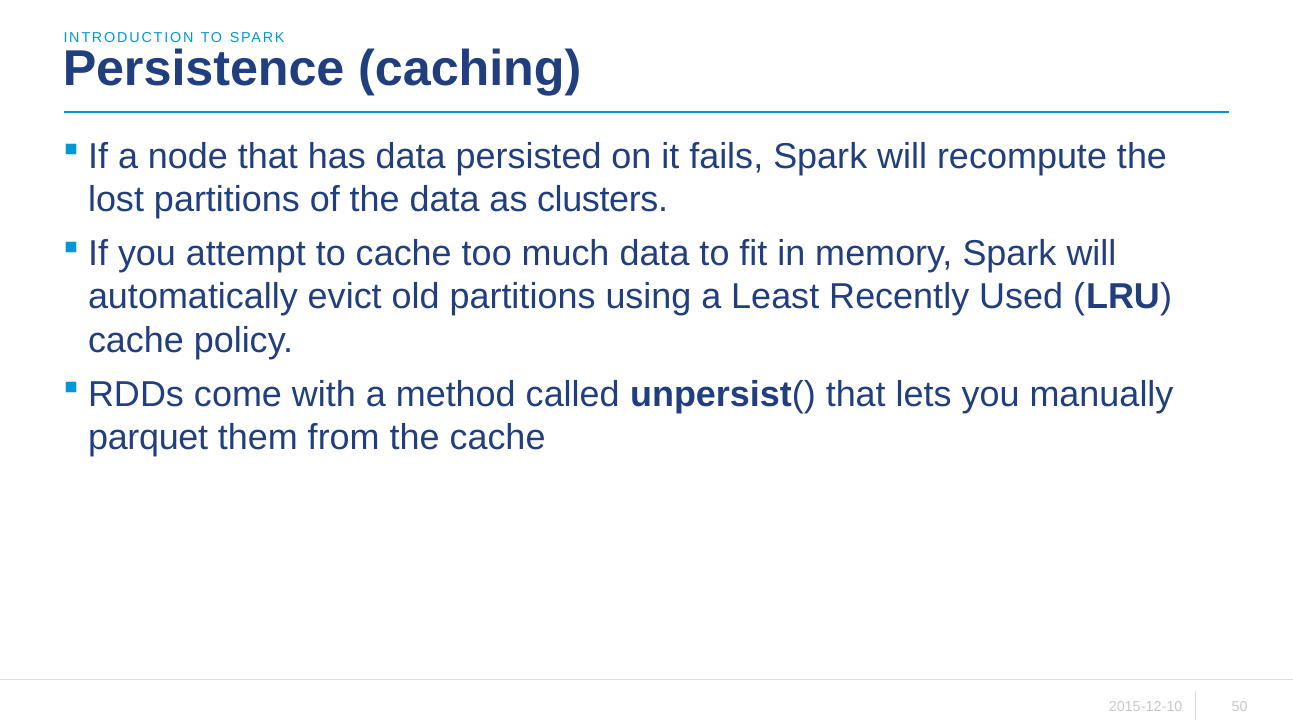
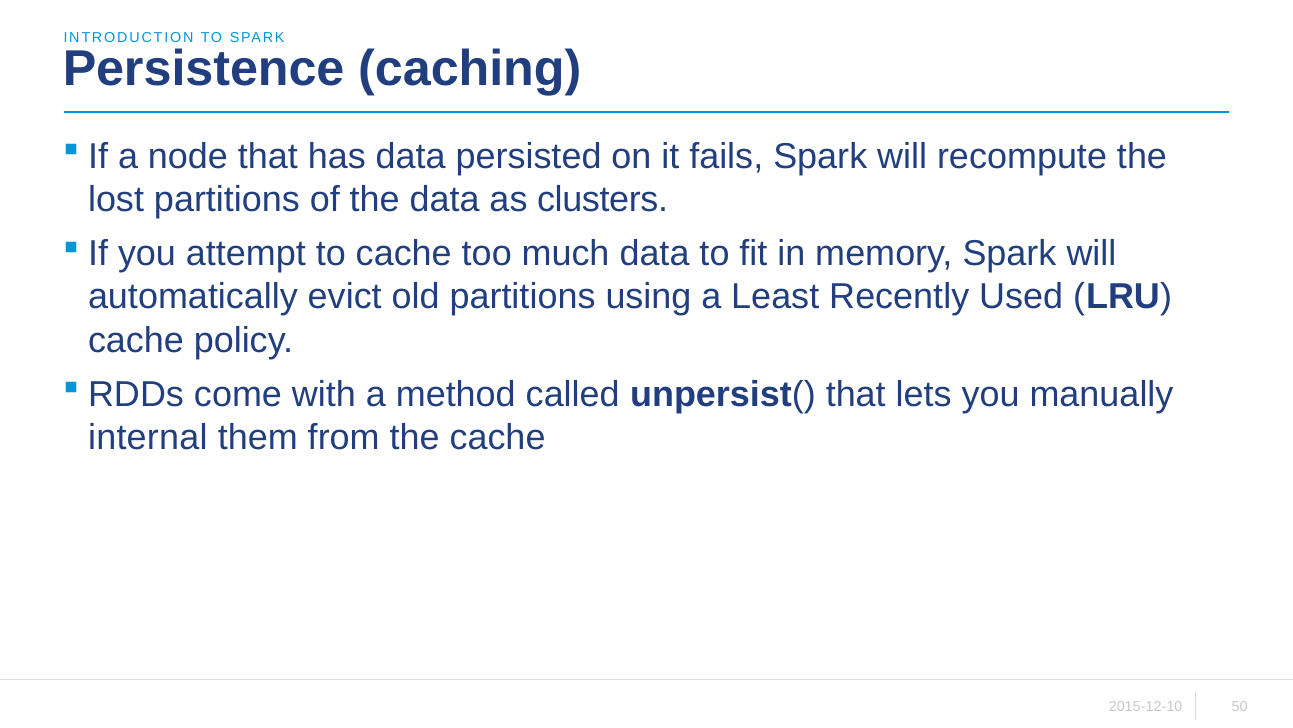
parquet: parquet -> internal
